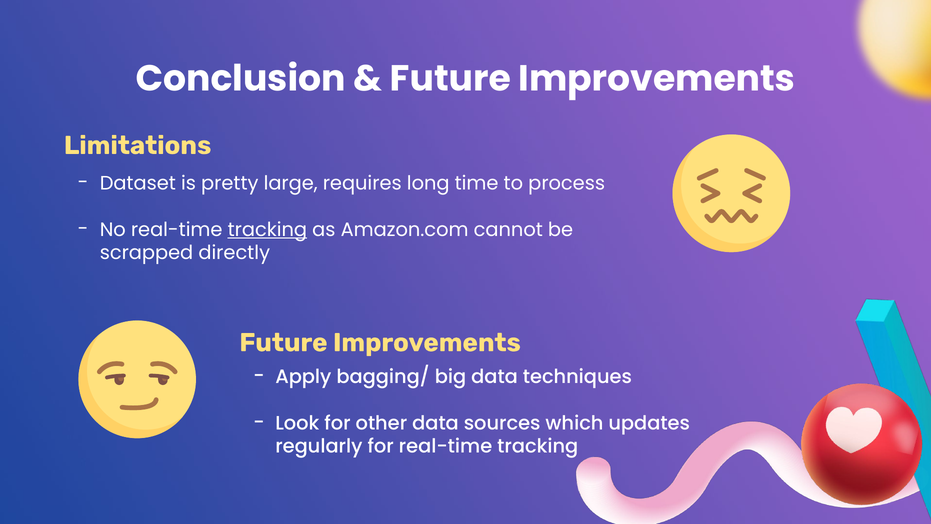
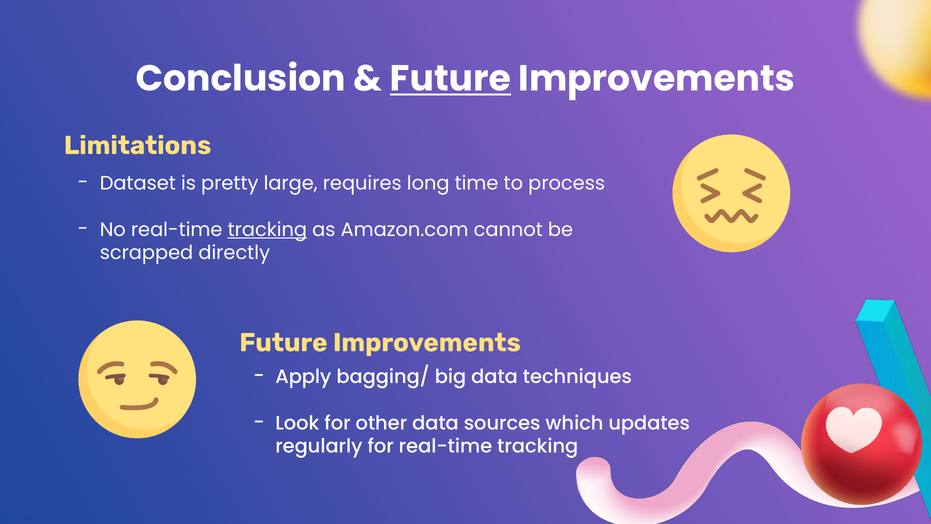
Future at (450, 79) underline: none -> present
